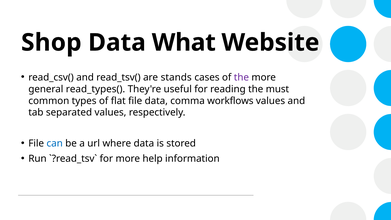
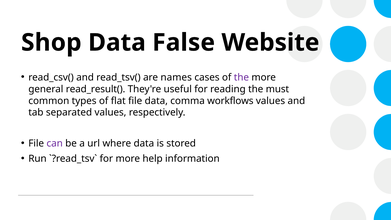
What: What -> False
stands: stands -> names
read_types(: read_types( -> read_result(
can colour: blue -> purple
